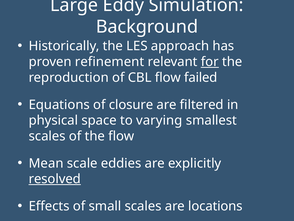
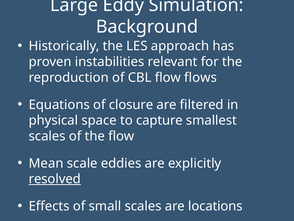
refinement: refinement -> instabilities
for underline: present -> none
failed: failed -> flows
varying: varying -> capture
